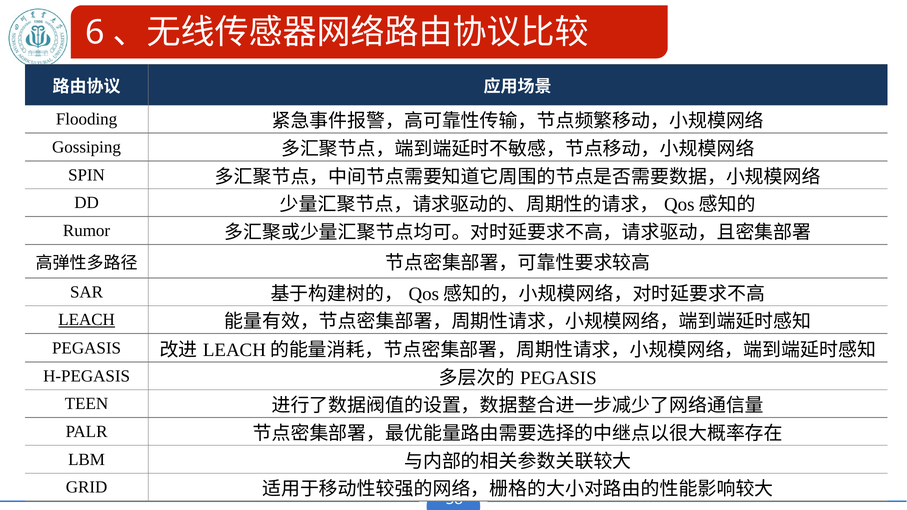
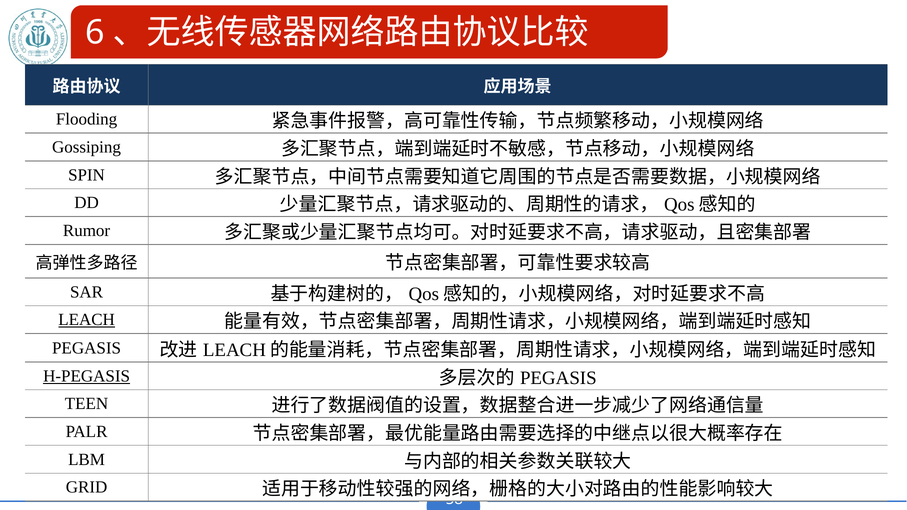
H-PEGASIS underline: none -> present
